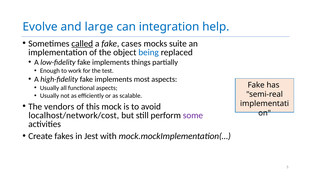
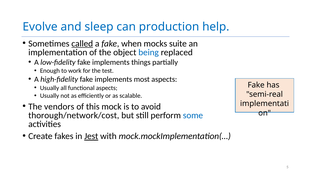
large: large -> sleep
integration: integration -> production
cases: cases -> when
localhost/network/cost: localhost/network/cost -> thorough/network/cost
some colour: purple -> blue
Jest underline: none -> present
